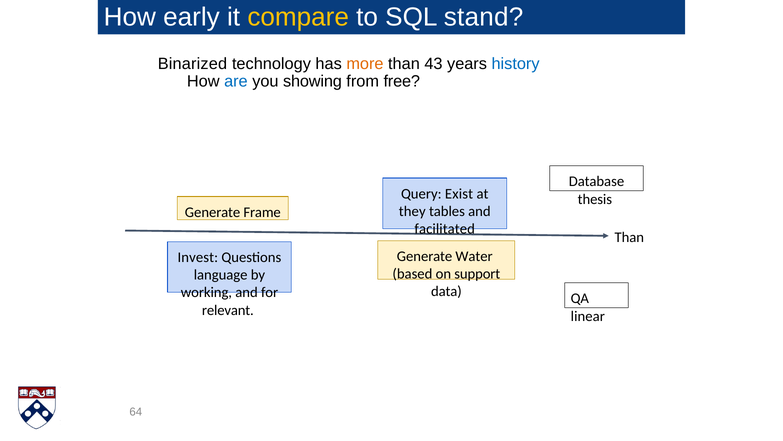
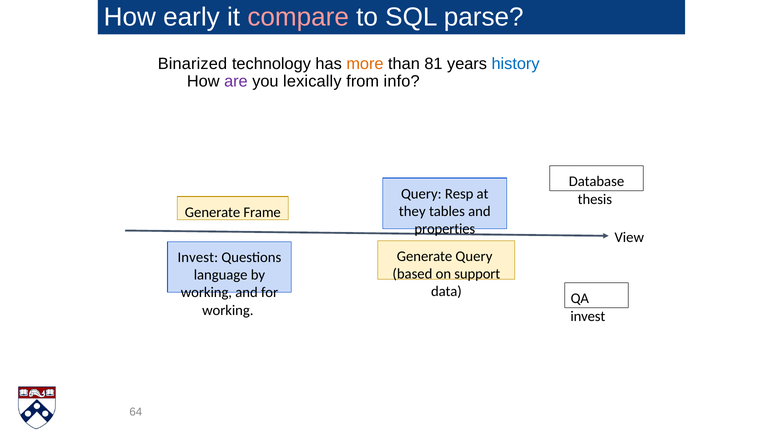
compare colour: yellow -> pink
stand: stand -> parse
43: 43 -> 81
are colour: blue -> purple
showing: showing -> lexically
free: free -> info
Exist: Exist -> Resp
facilitated: facilitated -> properties
Than at (629, 237): Than -> View
Generate Water: Water -> Query
relevant at (228, 310): relevant -> working
linear at (588, 316): linear -> invest
